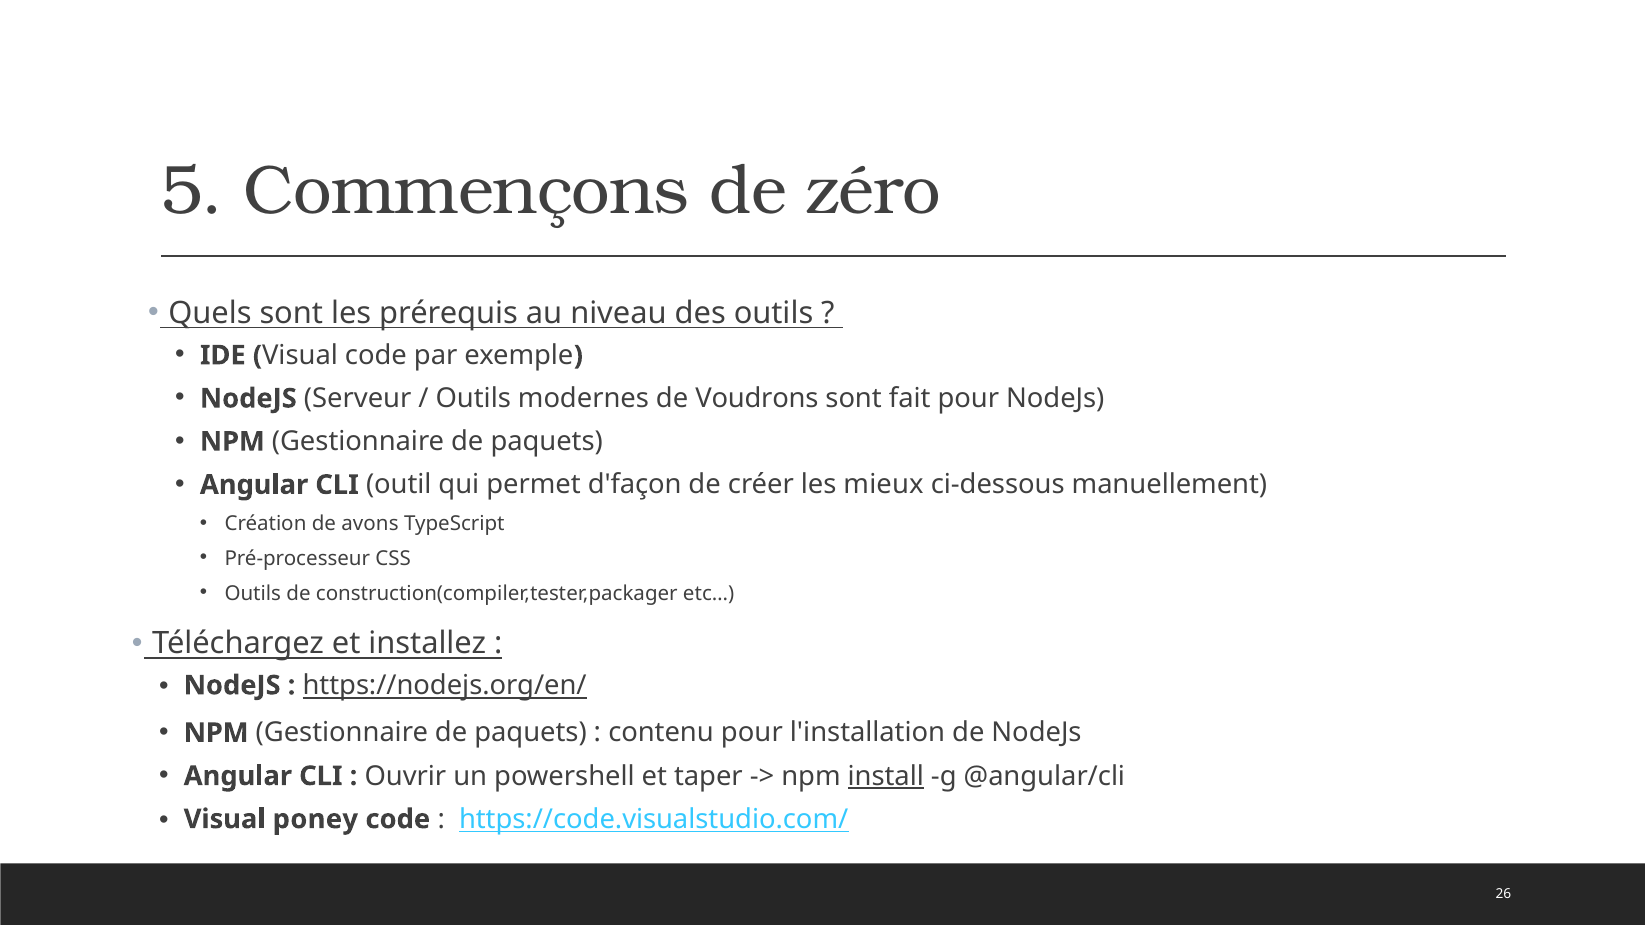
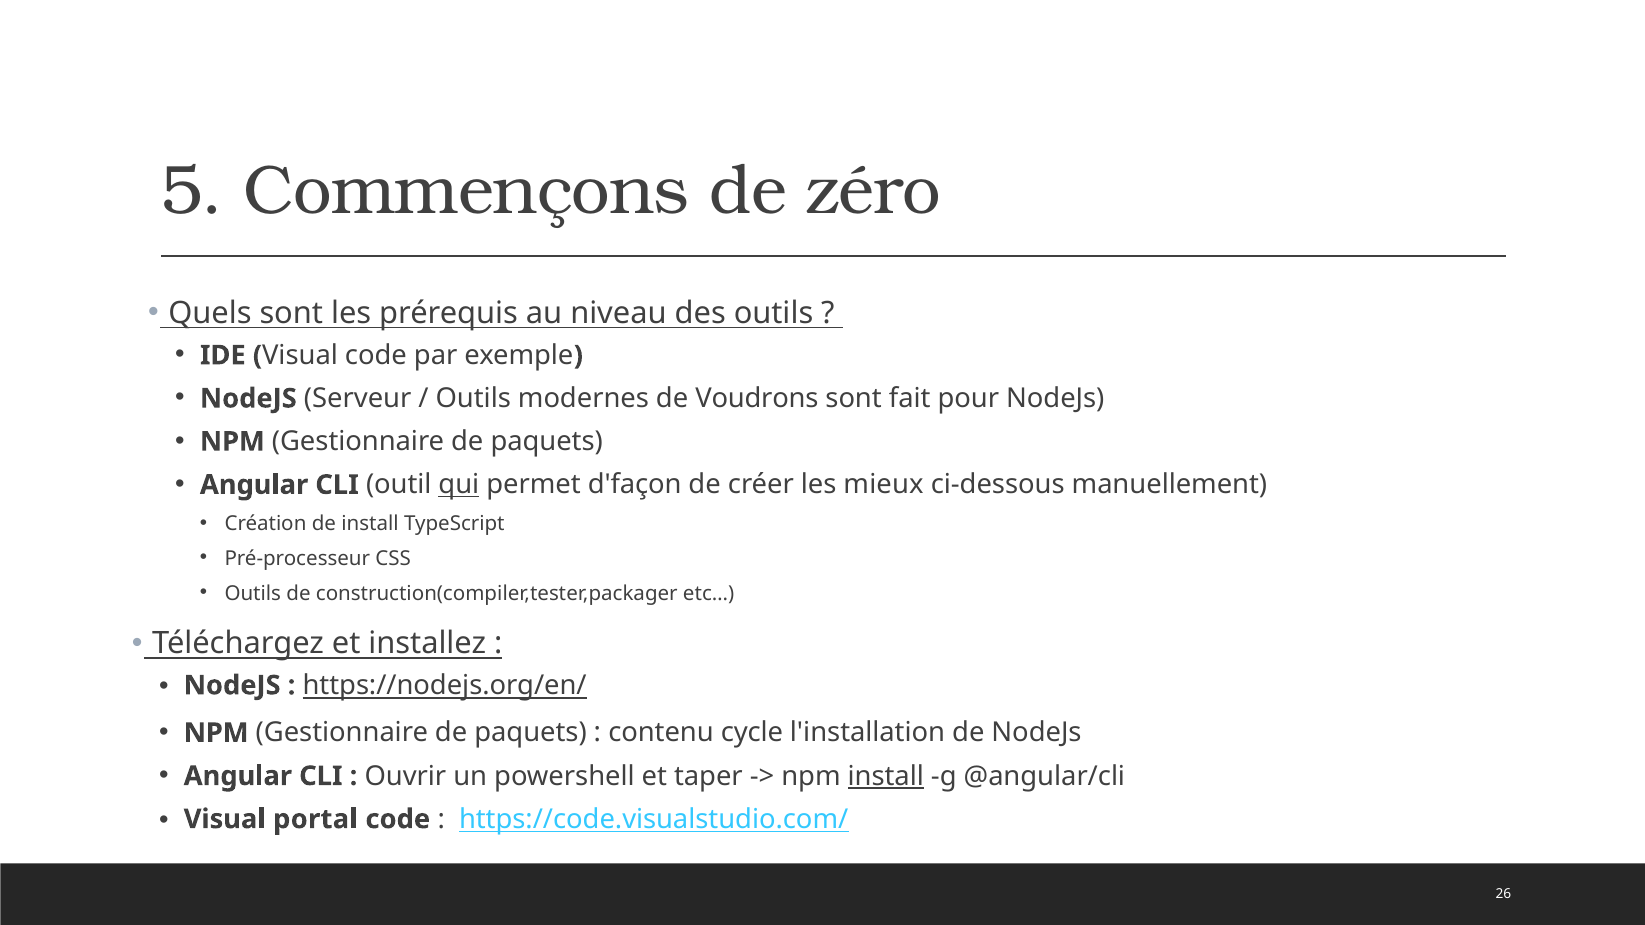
qui underline: none -> present
de avons: avons -> install
contenu pour: pour -> cycle
poney: poney -> portal
